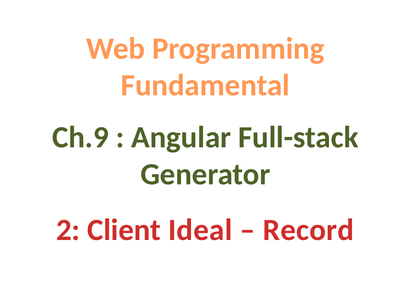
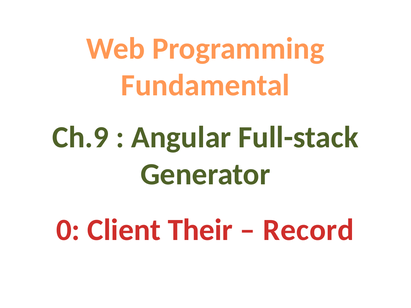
2: 2 -> 0
Ideal: Ideal -> Their
